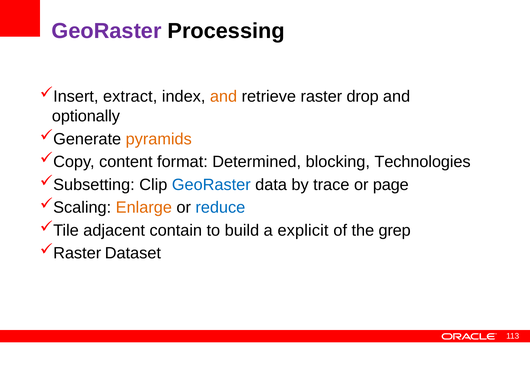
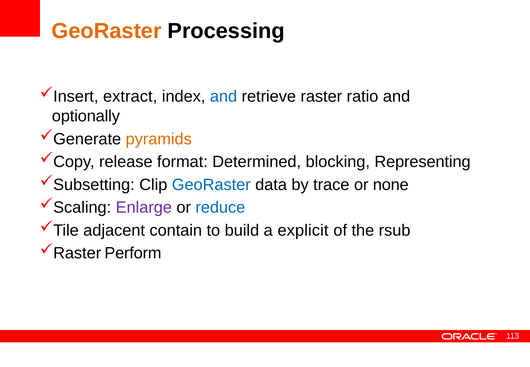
GeoRaster at (107, 31) colour: purple -> orange
and at (224, 97) colour: orange -> blue
drop: drop -> ratio
content: content -> release
Technologies: Technologies -> Representing
page: page -> none
Enlarge colour: orange -> purple
grep: grep -> rsub
Dataset: Dataset -> Perform
